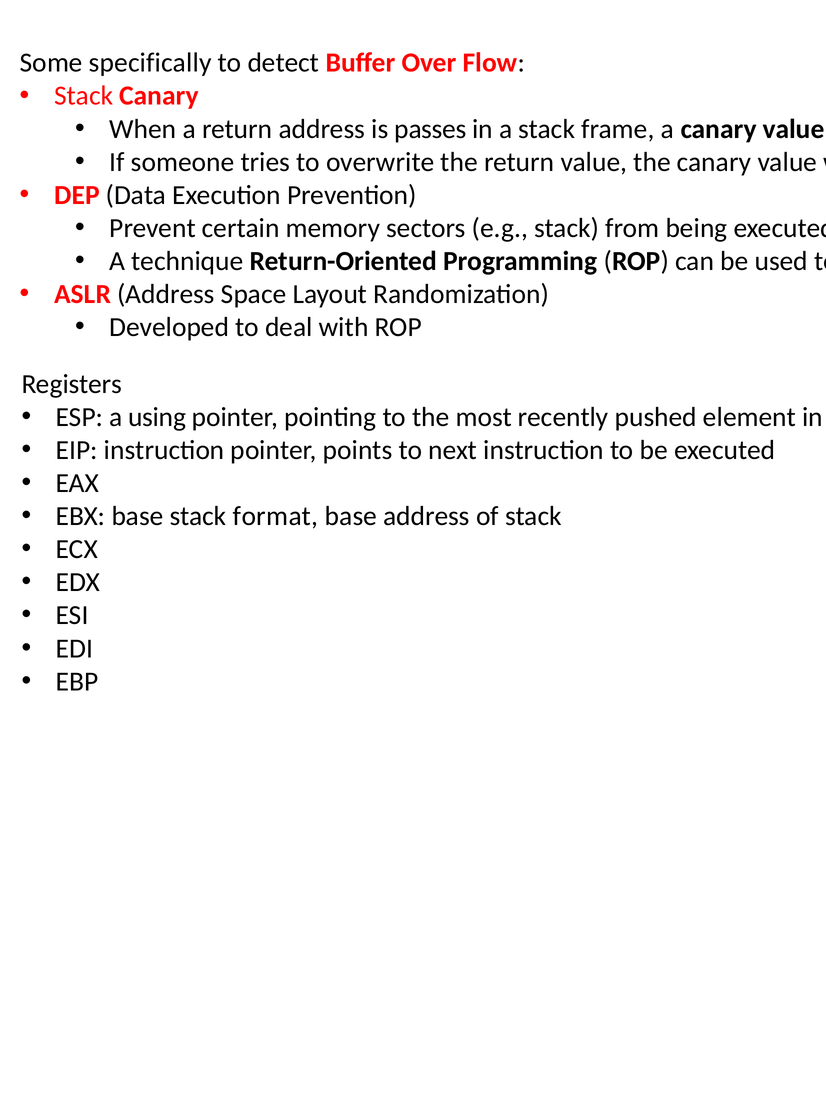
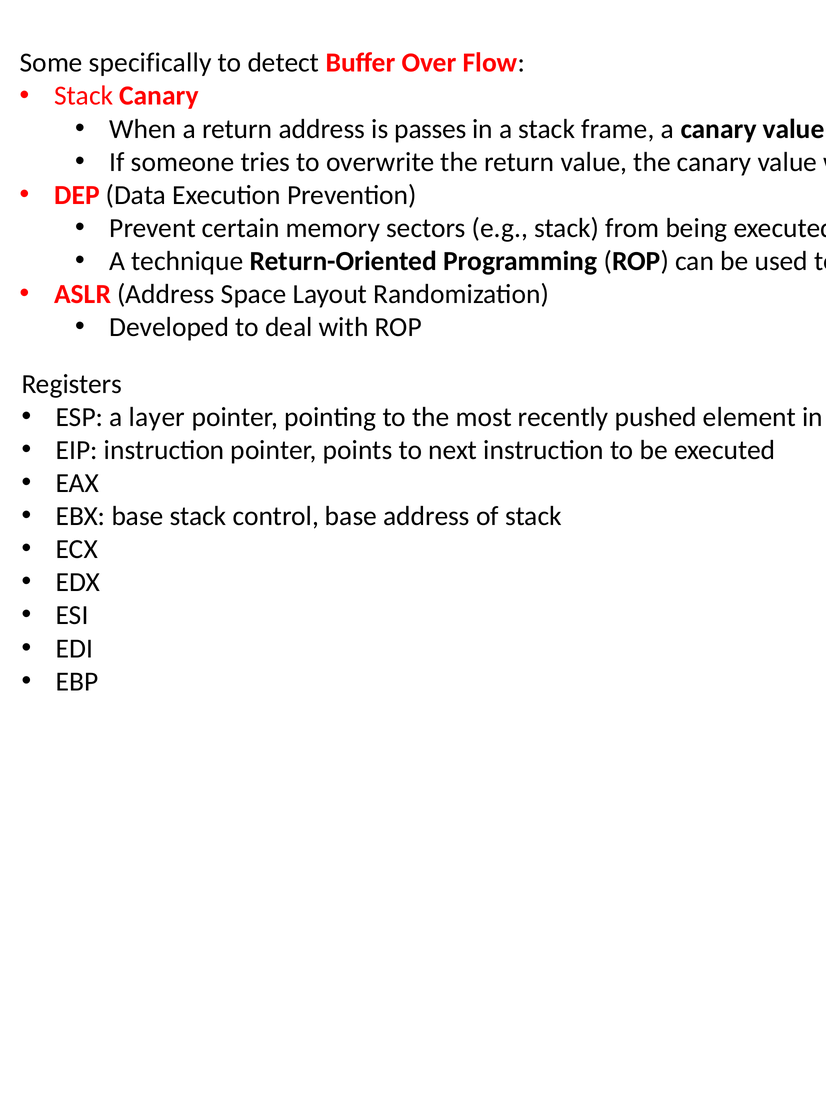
using: using -> layer
format: format -> control
